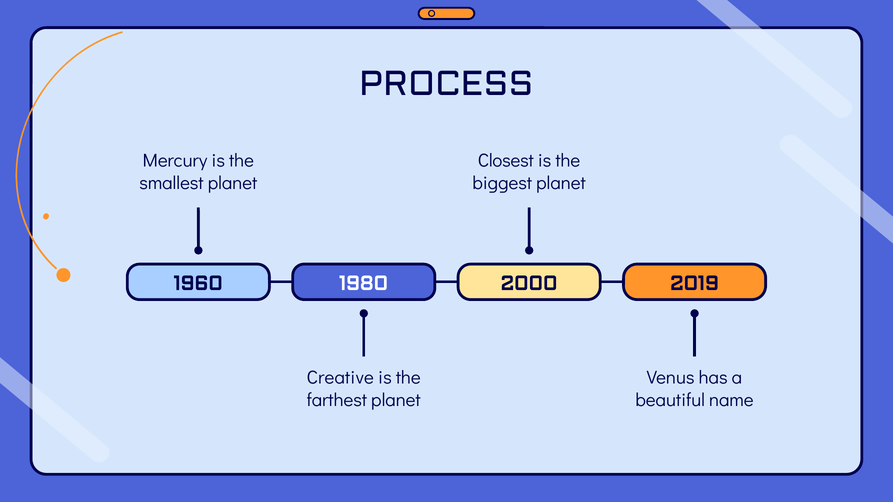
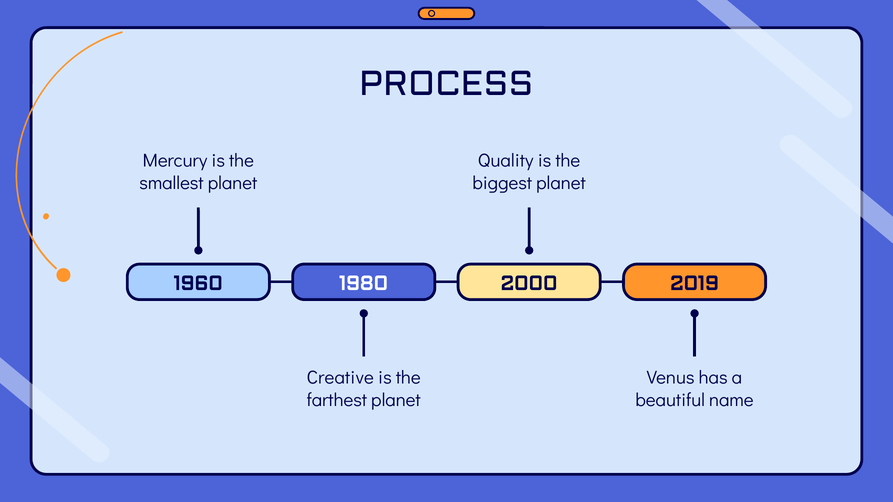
Closest: Closest -> Quality
